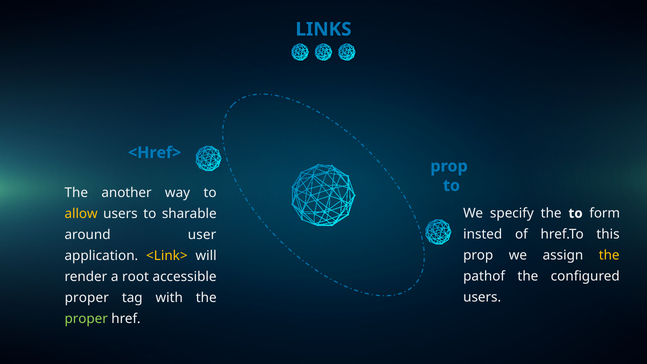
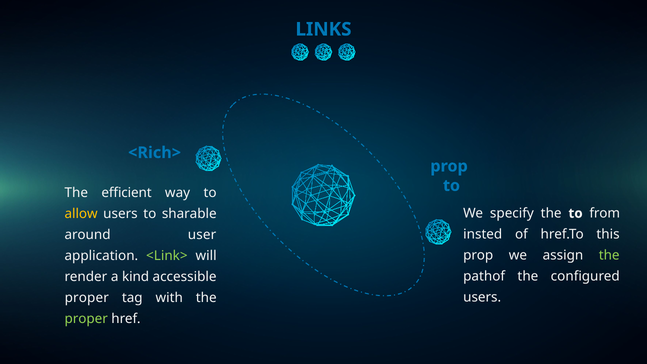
<Href>: <Href> -> <Rich>
another: another -> efficient
form: form -> from
the at (609, 255) colour: yellow -> light green
<Link> colour: yellow -> light green
root: root -> kind
